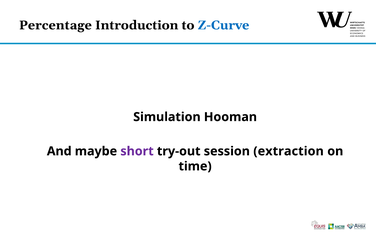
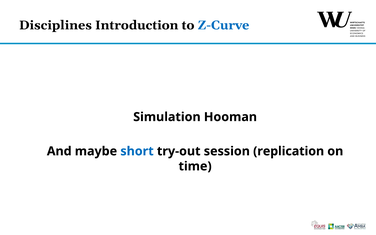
Percentage: Percentage -> Disciplines
short colour: purple -> blue
extraction: extraction -> replication
